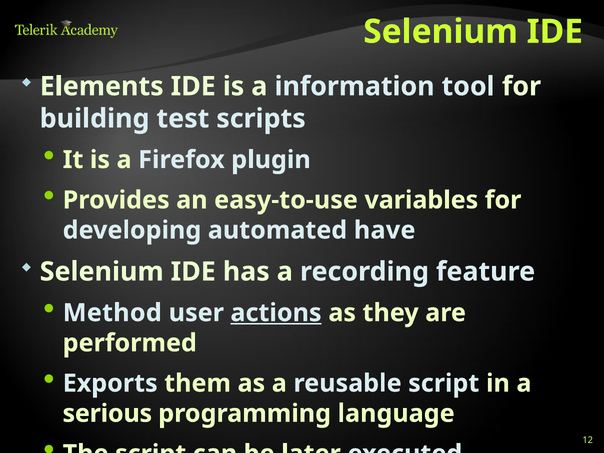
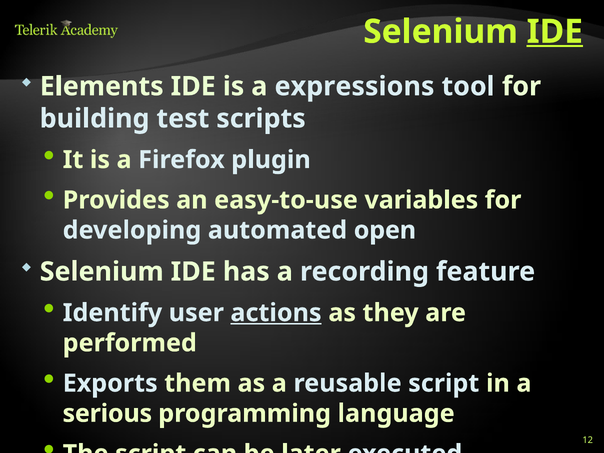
IDE at (555, 32) underline: none -> present
information: information -> expressions
have: have -> open
Method: Method -> Identify
